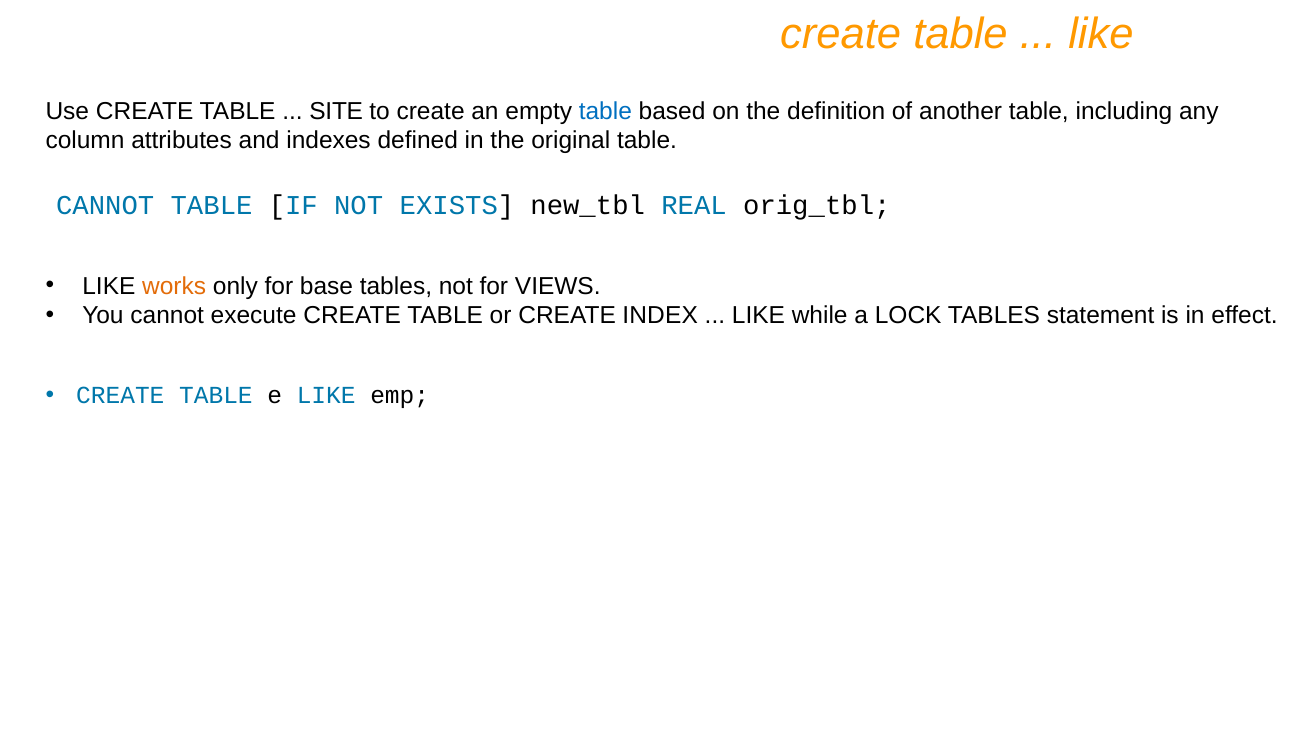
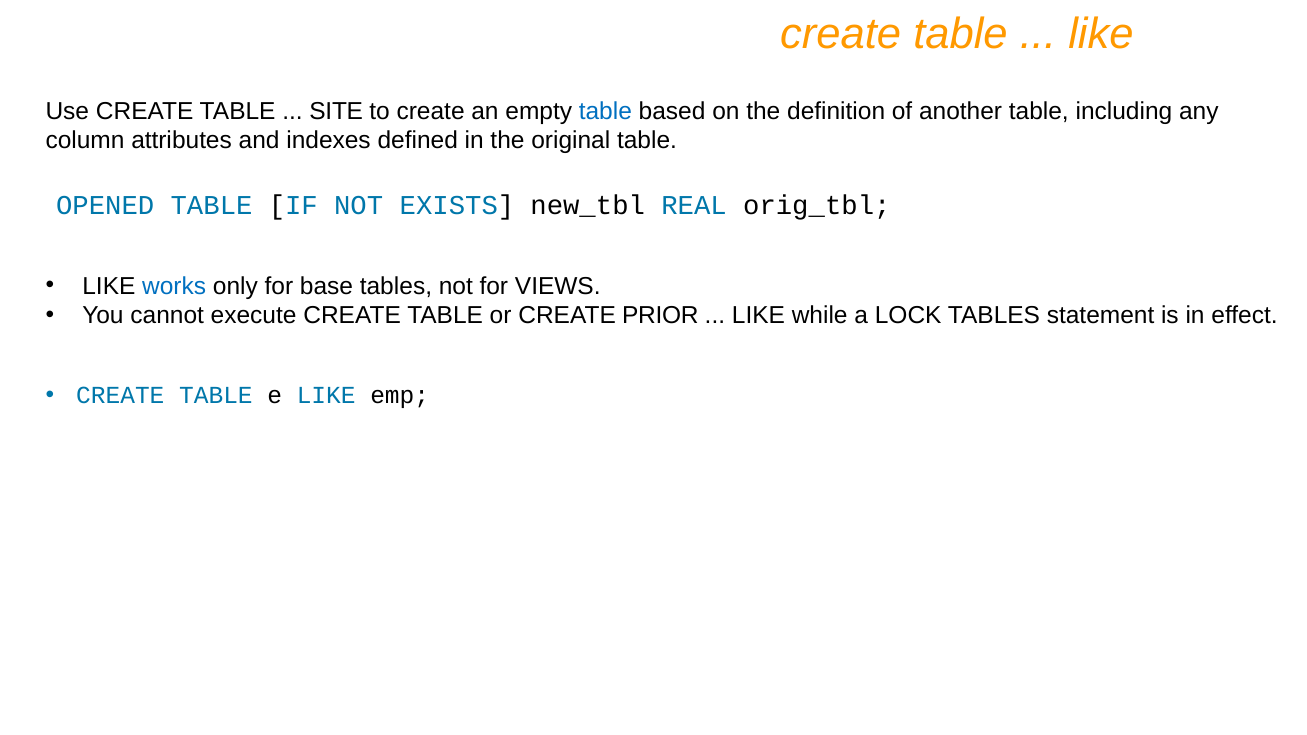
CANNOT at (105, 205): CANNOT -> OPENED
works colour: orange -> blue
INDEX: INDEX -> PRIOR
